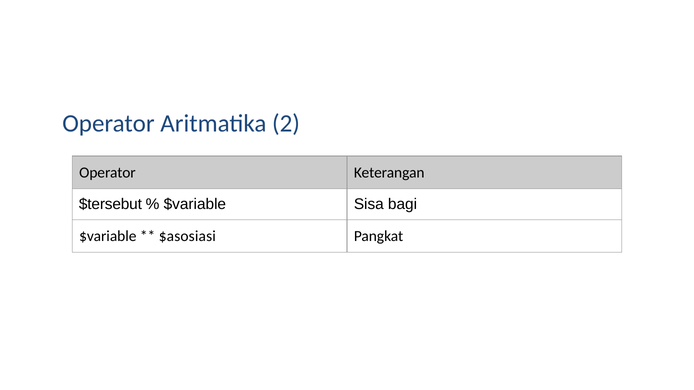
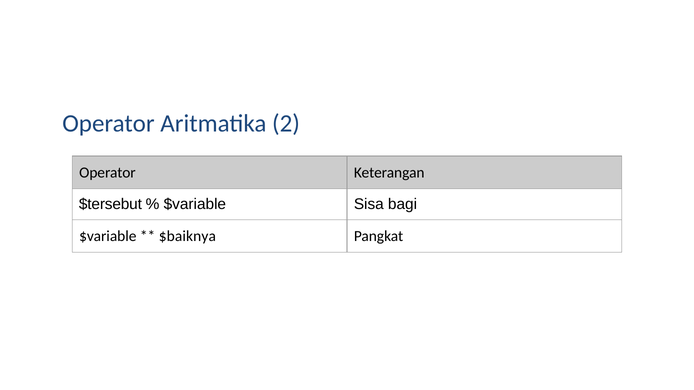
$asosiasi: $asosiasi -> $baiknya
